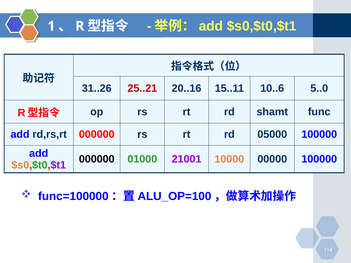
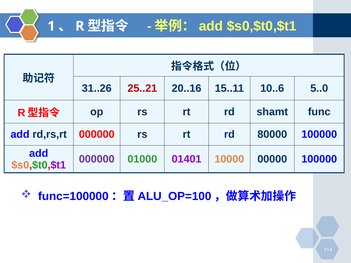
05000: 05000 -> 80000
000000 at (97, 159) colour: black -> purple
21001: 21001 -> 01401
